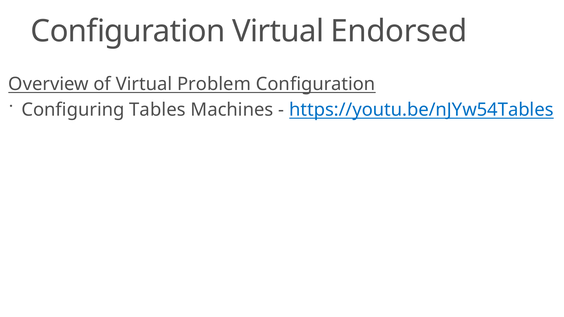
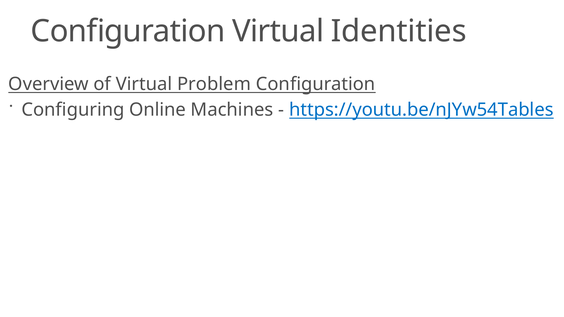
Endorsed: Endorsed -> Identities
Tables: Tables -> Online
